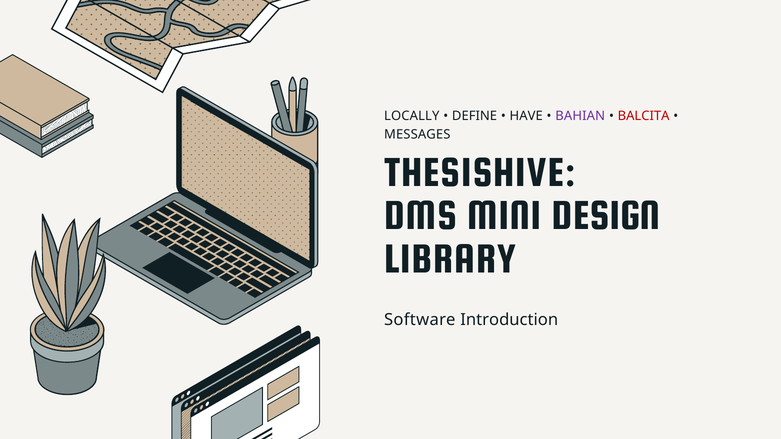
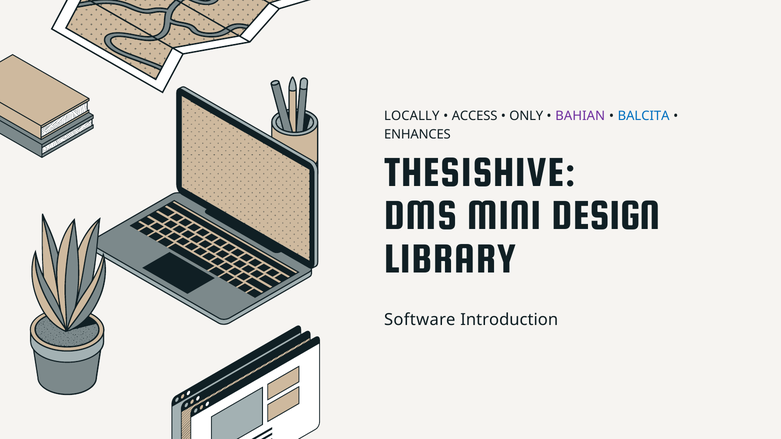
DEFINE: DEFINE -> ACCESS
HAVE: HAVE -> ONLY
BALCITA colour: red -> blue
MESSAGES: MESSAGES -> ENHANCES
